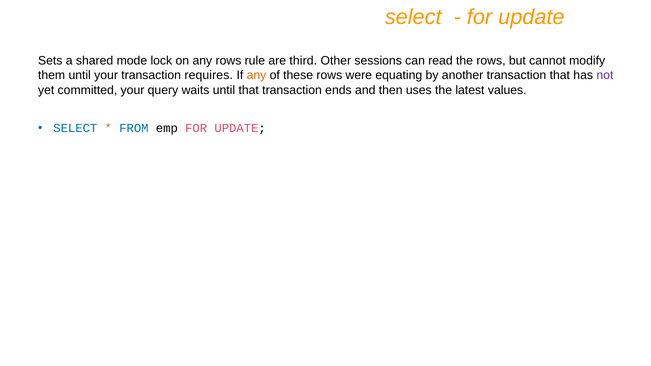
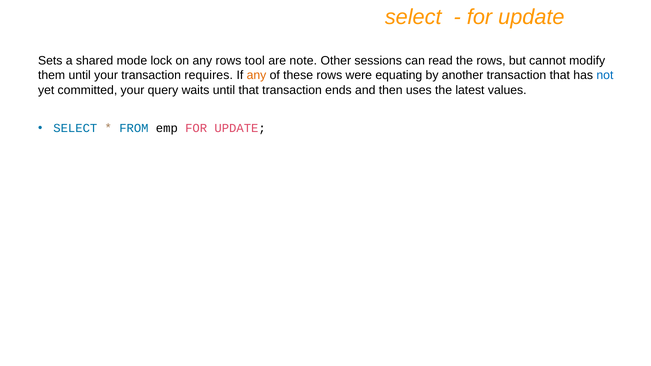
rule: rule -> tool
third: third -> note
not colour: purple -> blue
